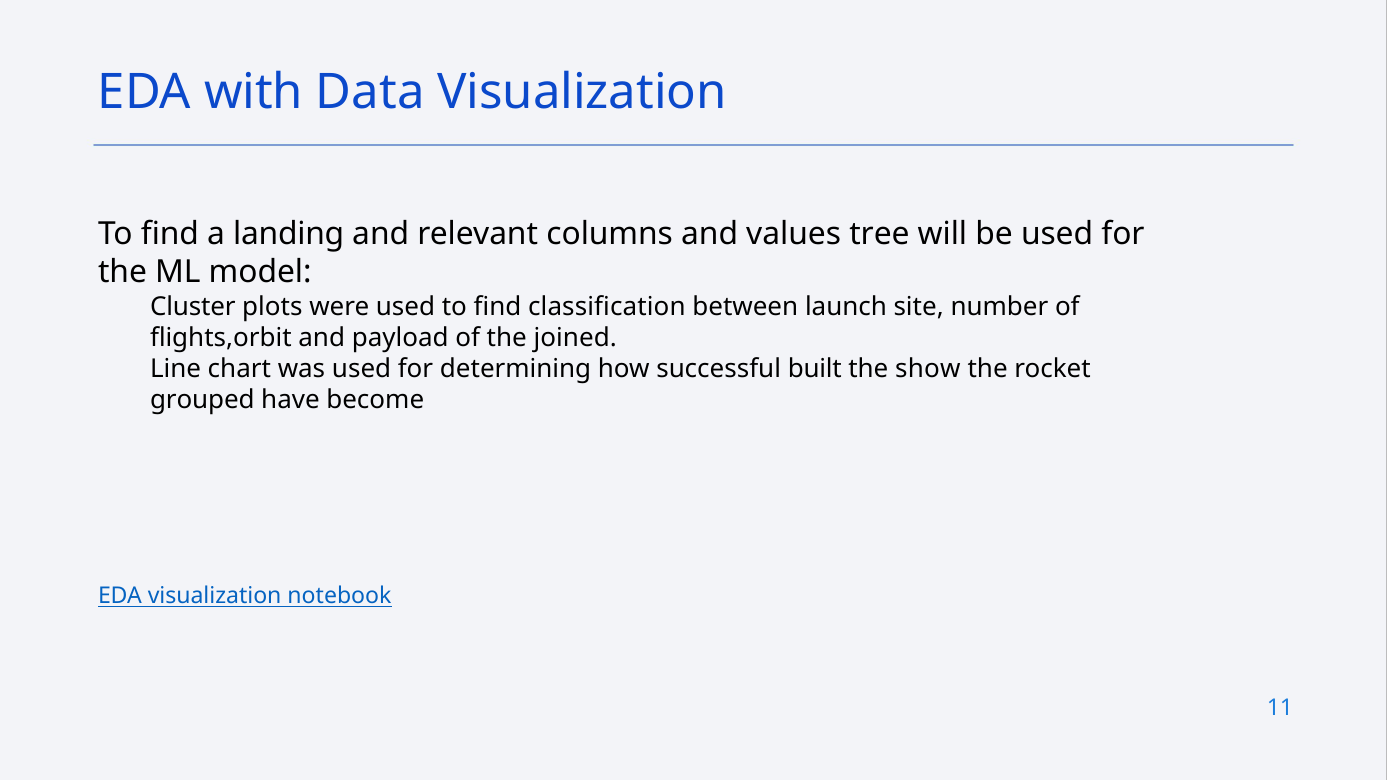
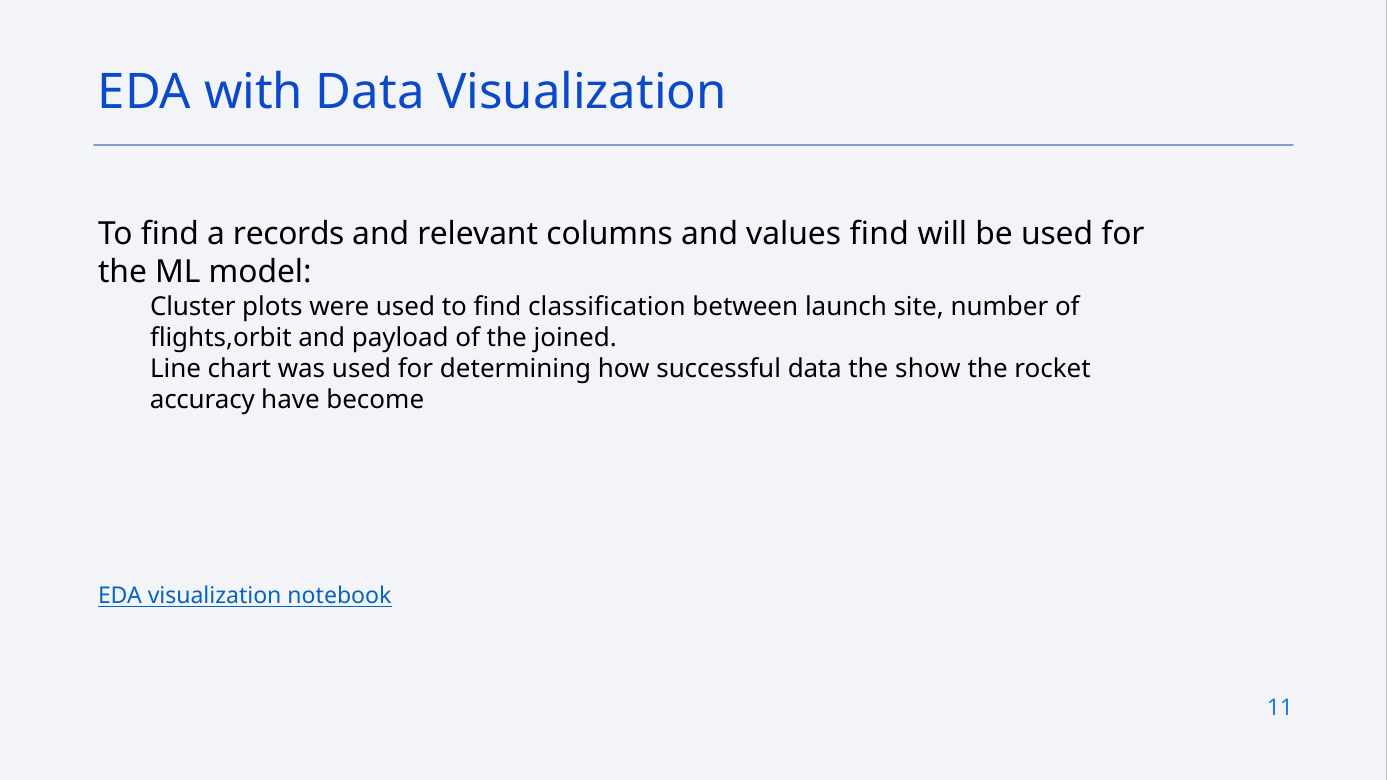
landing: landing -> records
values tree: tree -> find
successful built: built -> data
grouped: grouped -> accuracy
